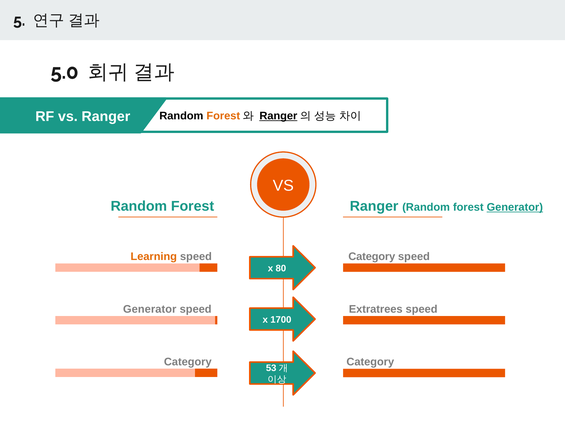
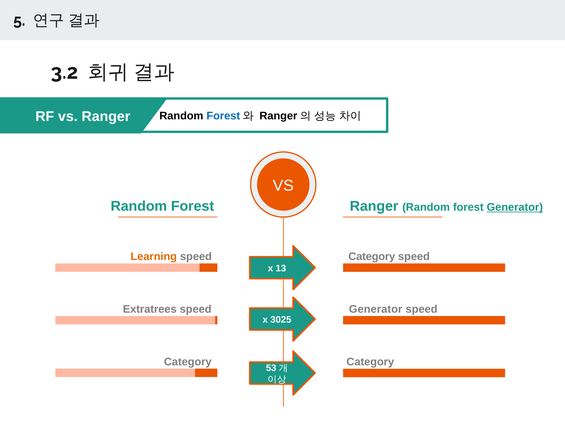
5.0: 5.0 -> 3.2
Forest at (223, 116) colour: orange -> blue
Ranger at (278, 116) underline: present -> none
80: 80 -> 13
Generator at (150, 310): Generator -> Extratrees
speed Extratrees: Extratrees -> Generator
1700: 1700 -> 3025
